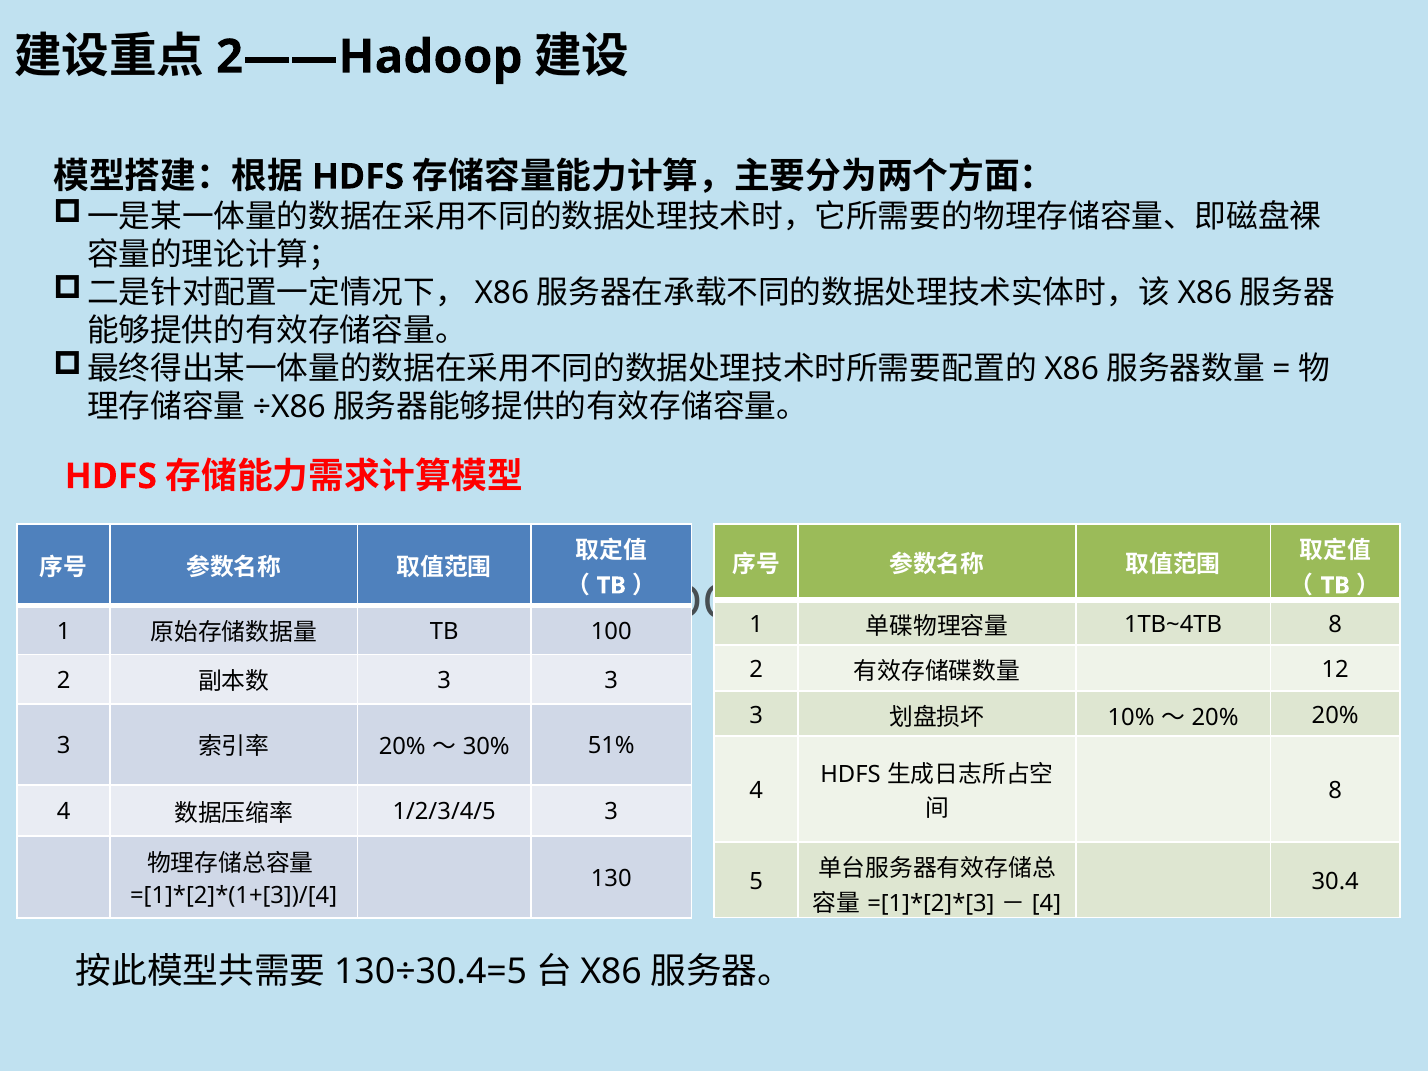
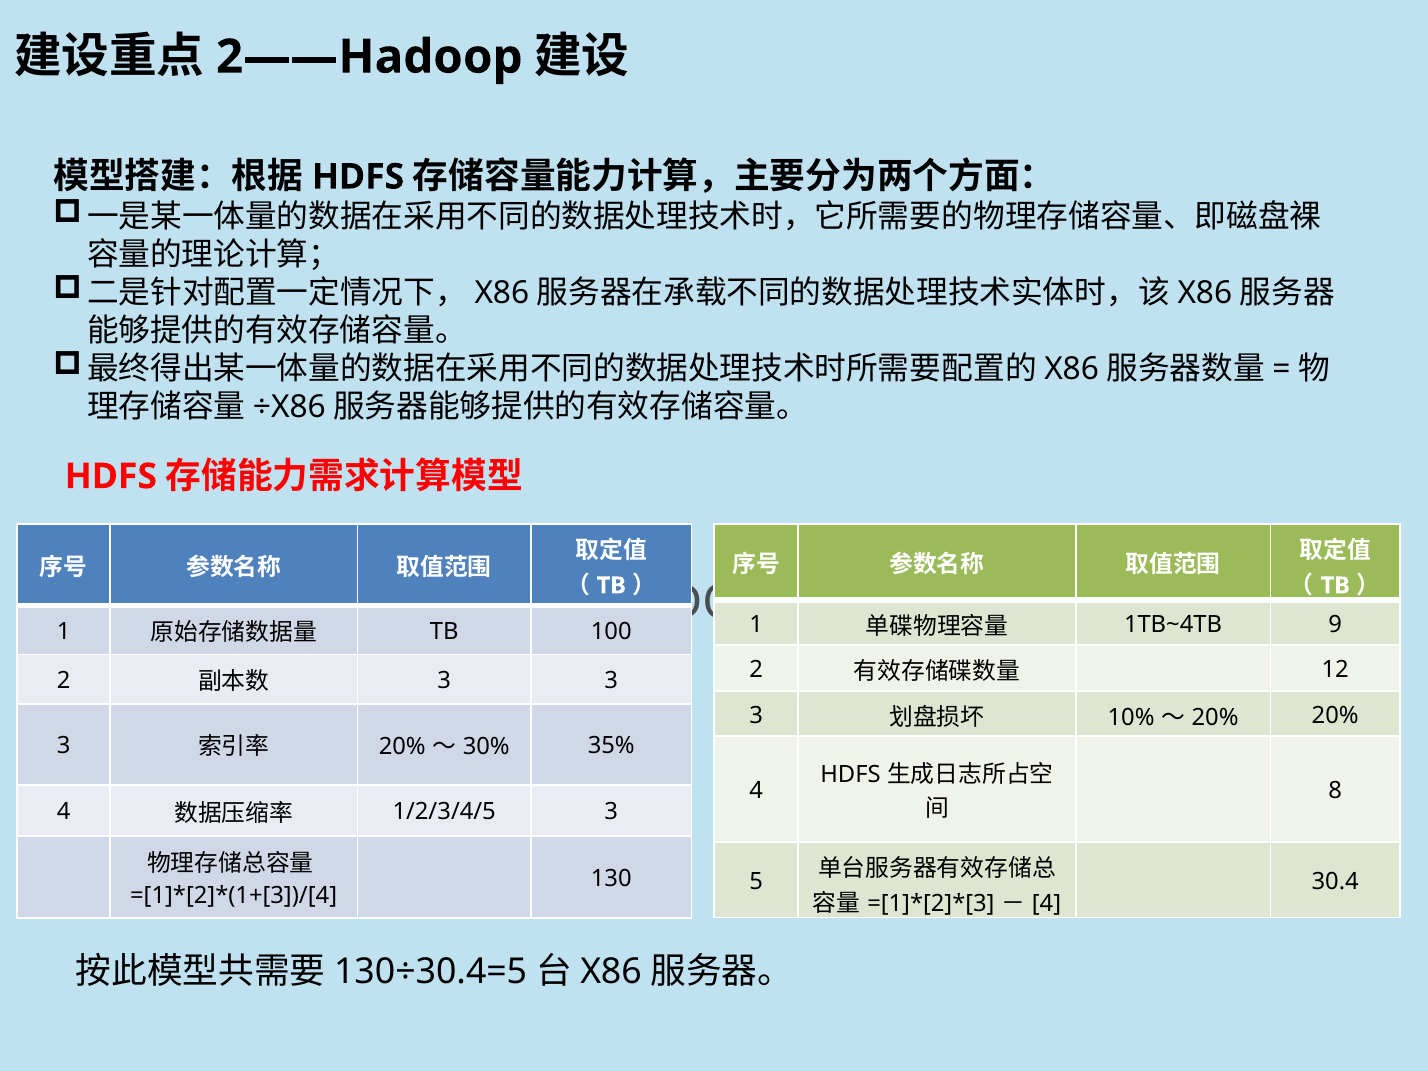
1TB~4TB 8: 8 -> 9
51%: 51% -> 35%
